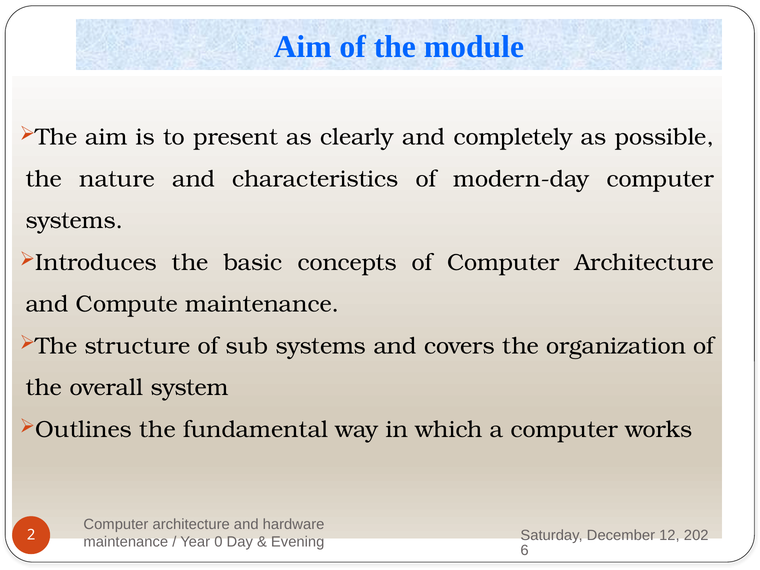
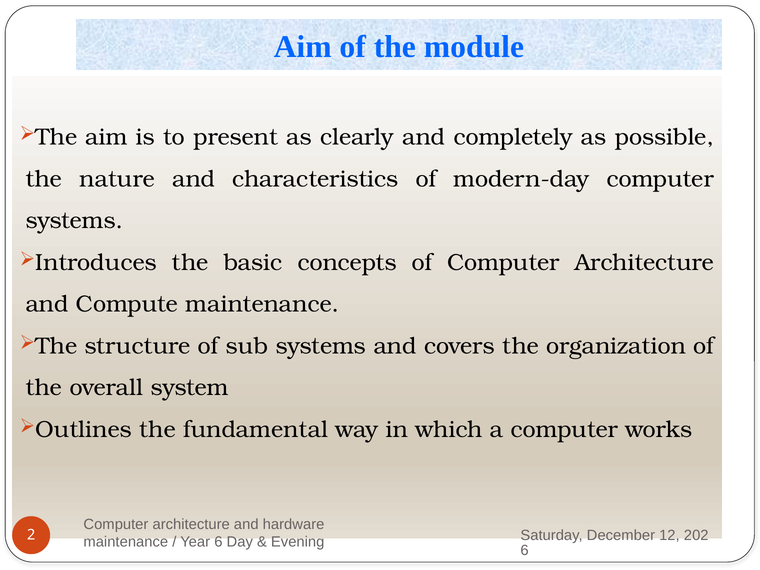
Year 0: 0 -> 6
